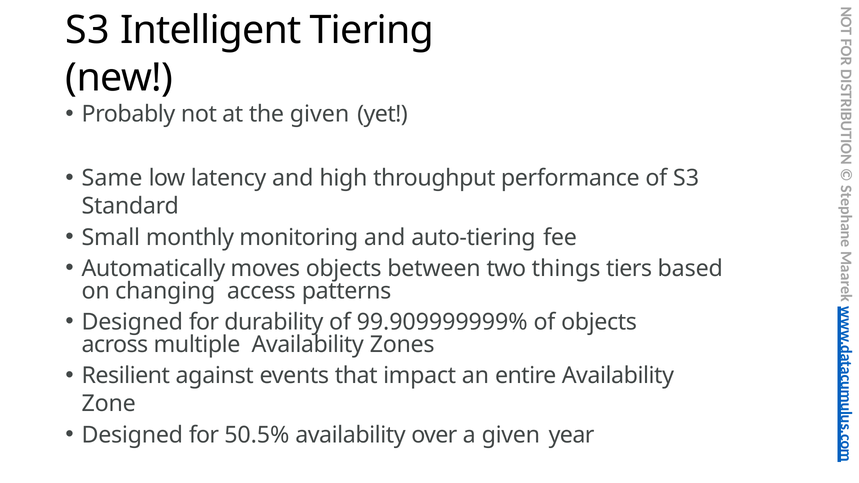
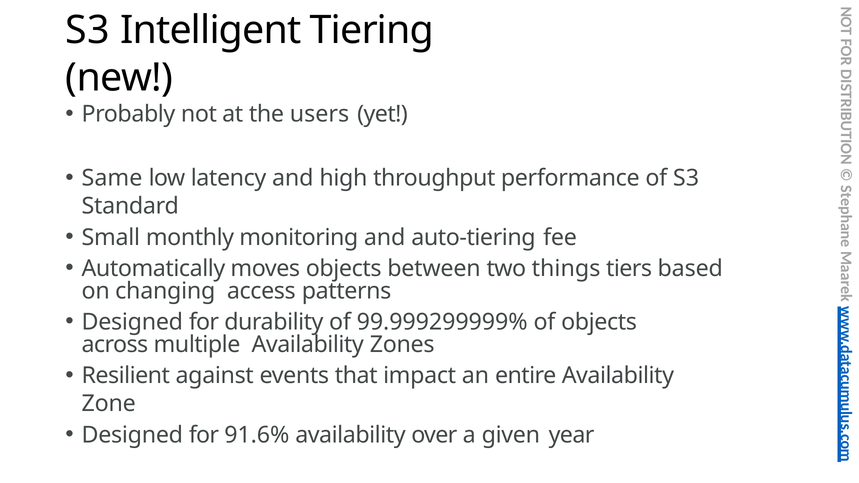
the given: given -> users
99.909999999%: 99.909999999% -> 99.999299999%
50.5%: 50.5% -> 91.6%
